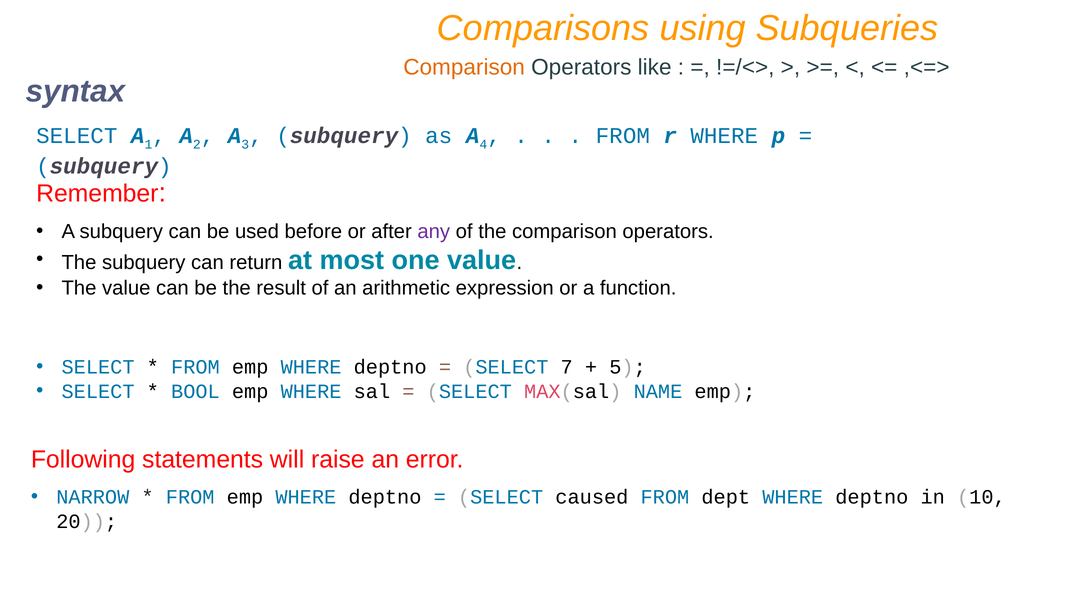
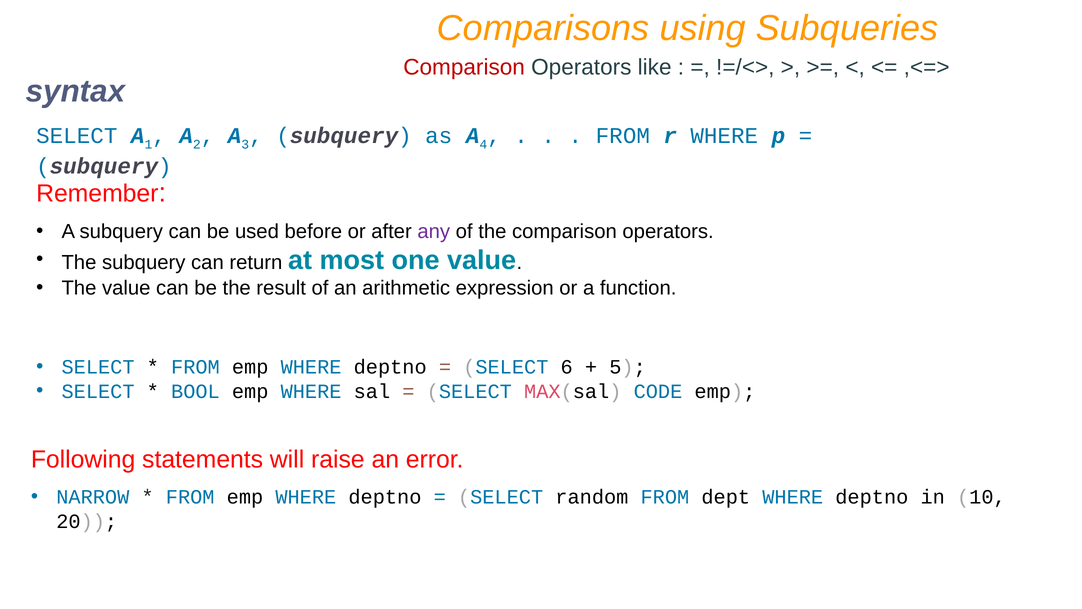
Comparison at (464, 68) colour: orange -> red
7: 7 -> 6
NAME: NAME -> CODE
caused: caused -> random
